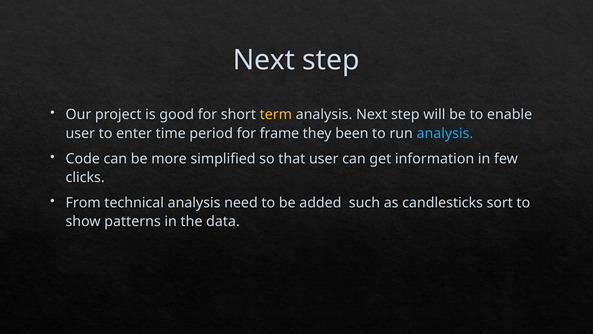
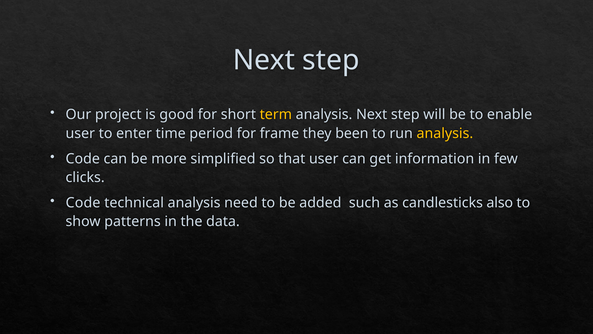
analysis at (445, 133) colour: light blue -> yellow
From at (83, 202): From -> Code
sort: sort -> also
